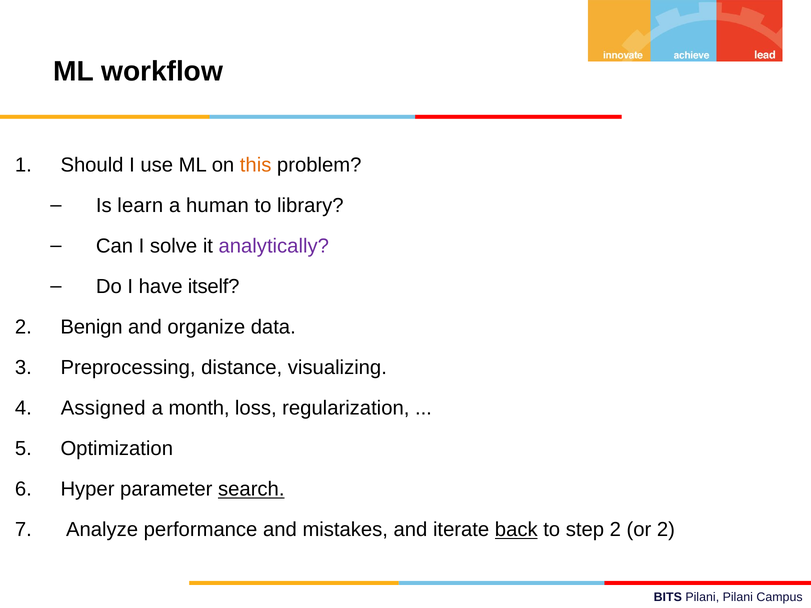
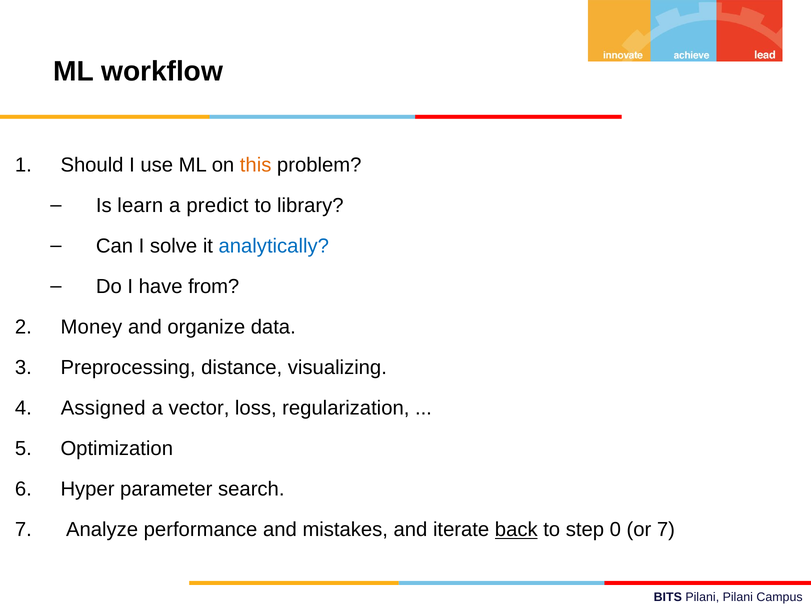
human: human -> predict
analytically colour: purple -> blue
itself: itself -> from
Benign: Benign -> Money
month: month -> vector
search underline: present -> none
step 2: 2 -> 0
or 2: 2 -> 7
